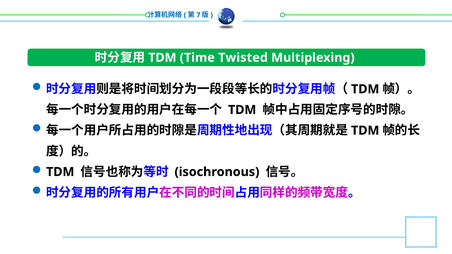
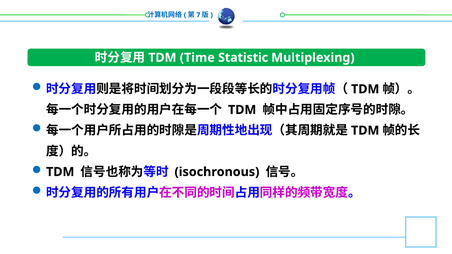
Twisted: Twisted -> Statistic
